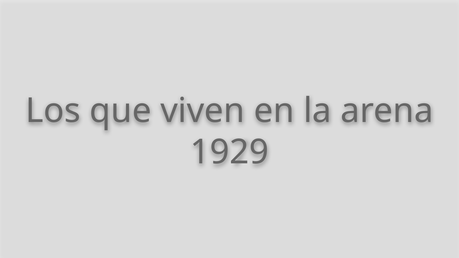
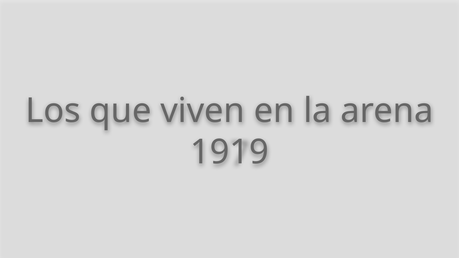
1929: 1929 -> 1919
